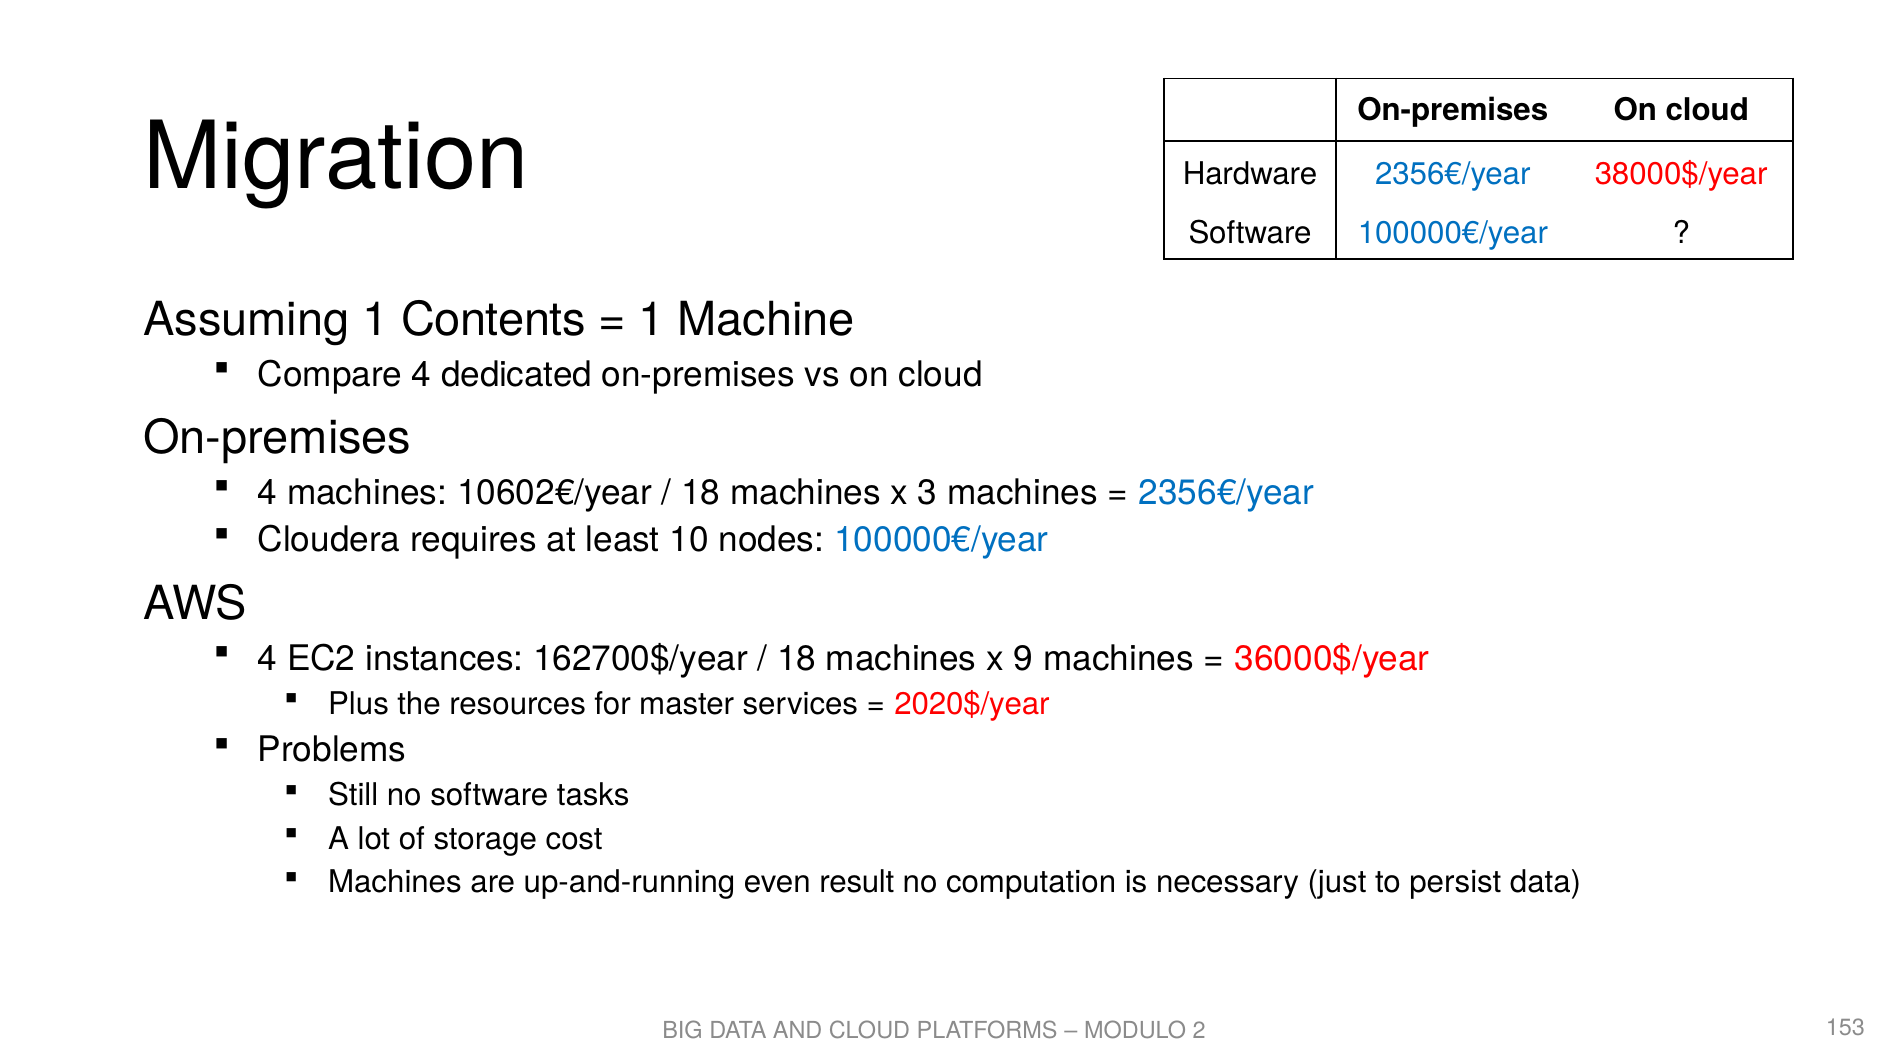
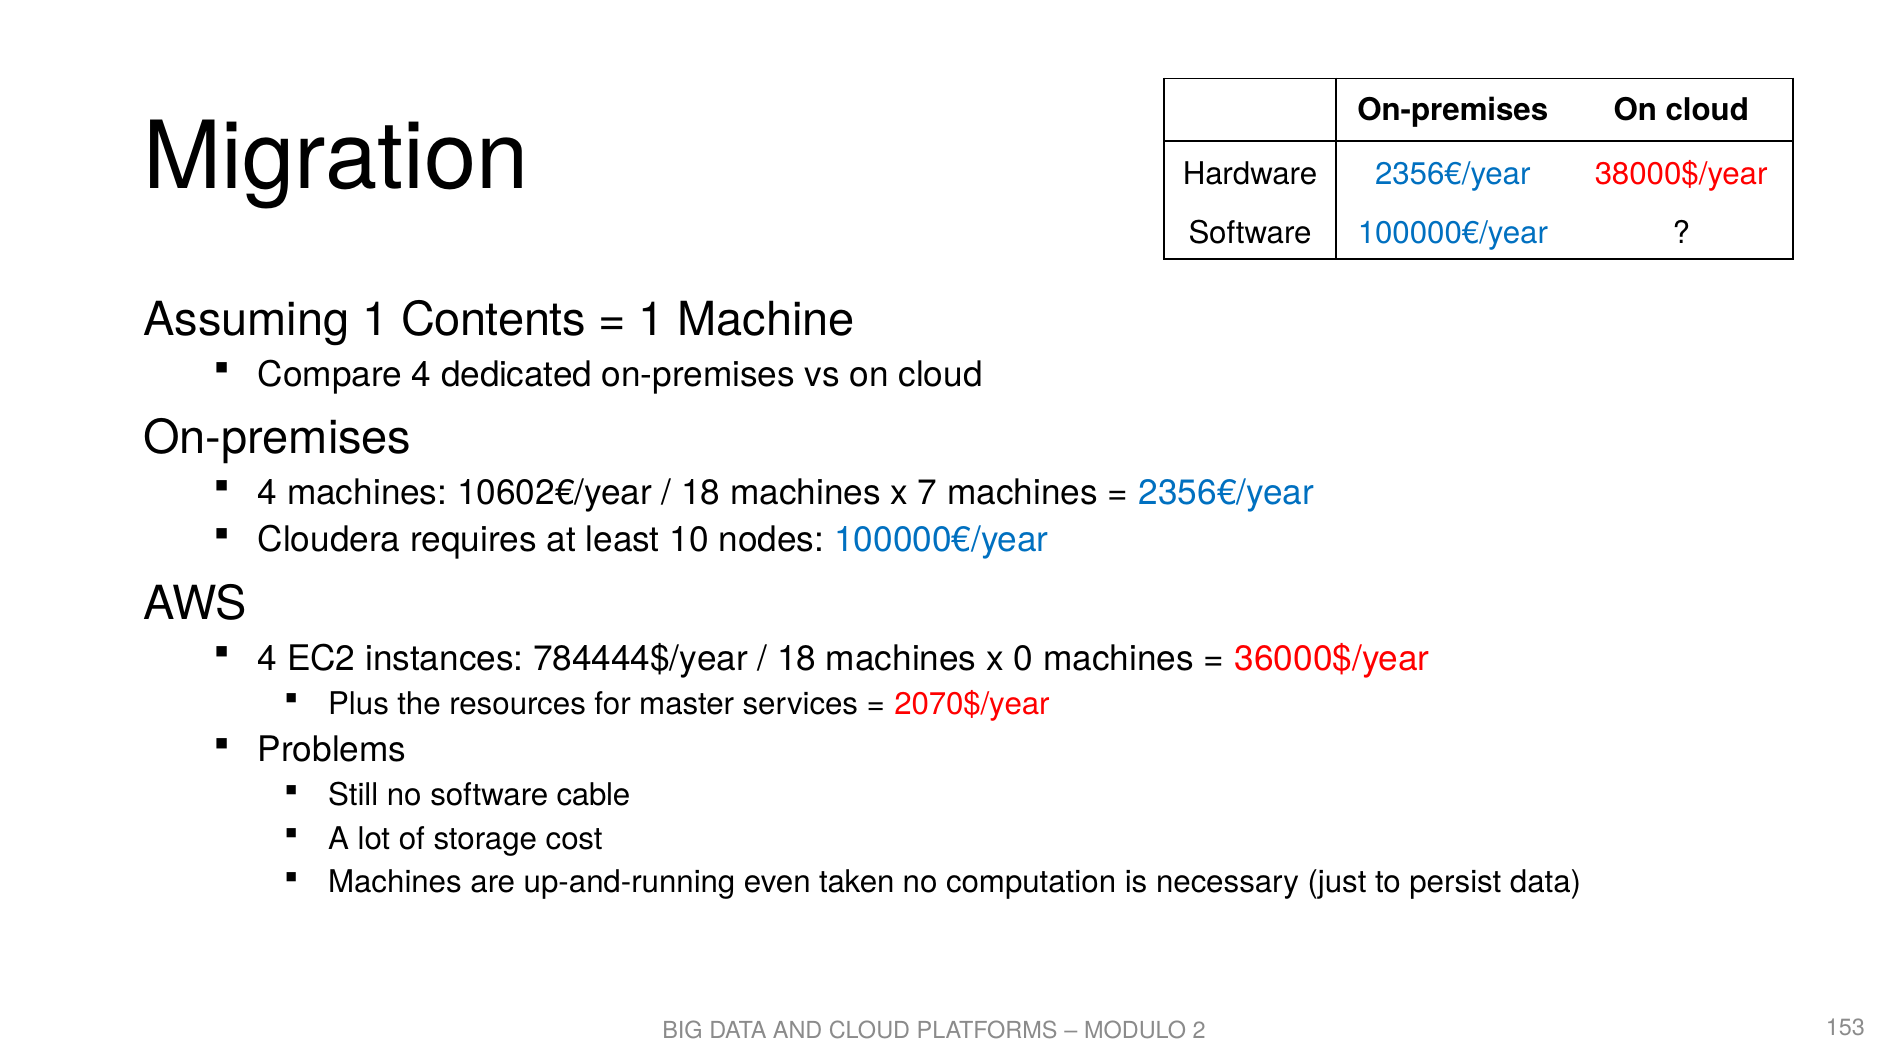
3: 3 -> 7
162700$/year: 162700$/year -> 784444$/year
9: 9 -> 0
2020$/year: 2020$/year -> 2070$/year
tasks: tasks -> cable
result: result -> taken
